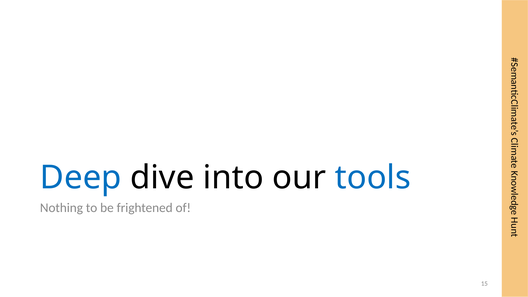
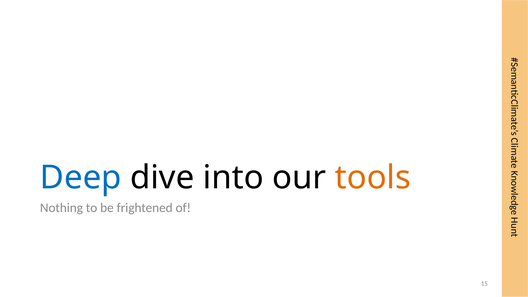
tools colour: blue -> orange
